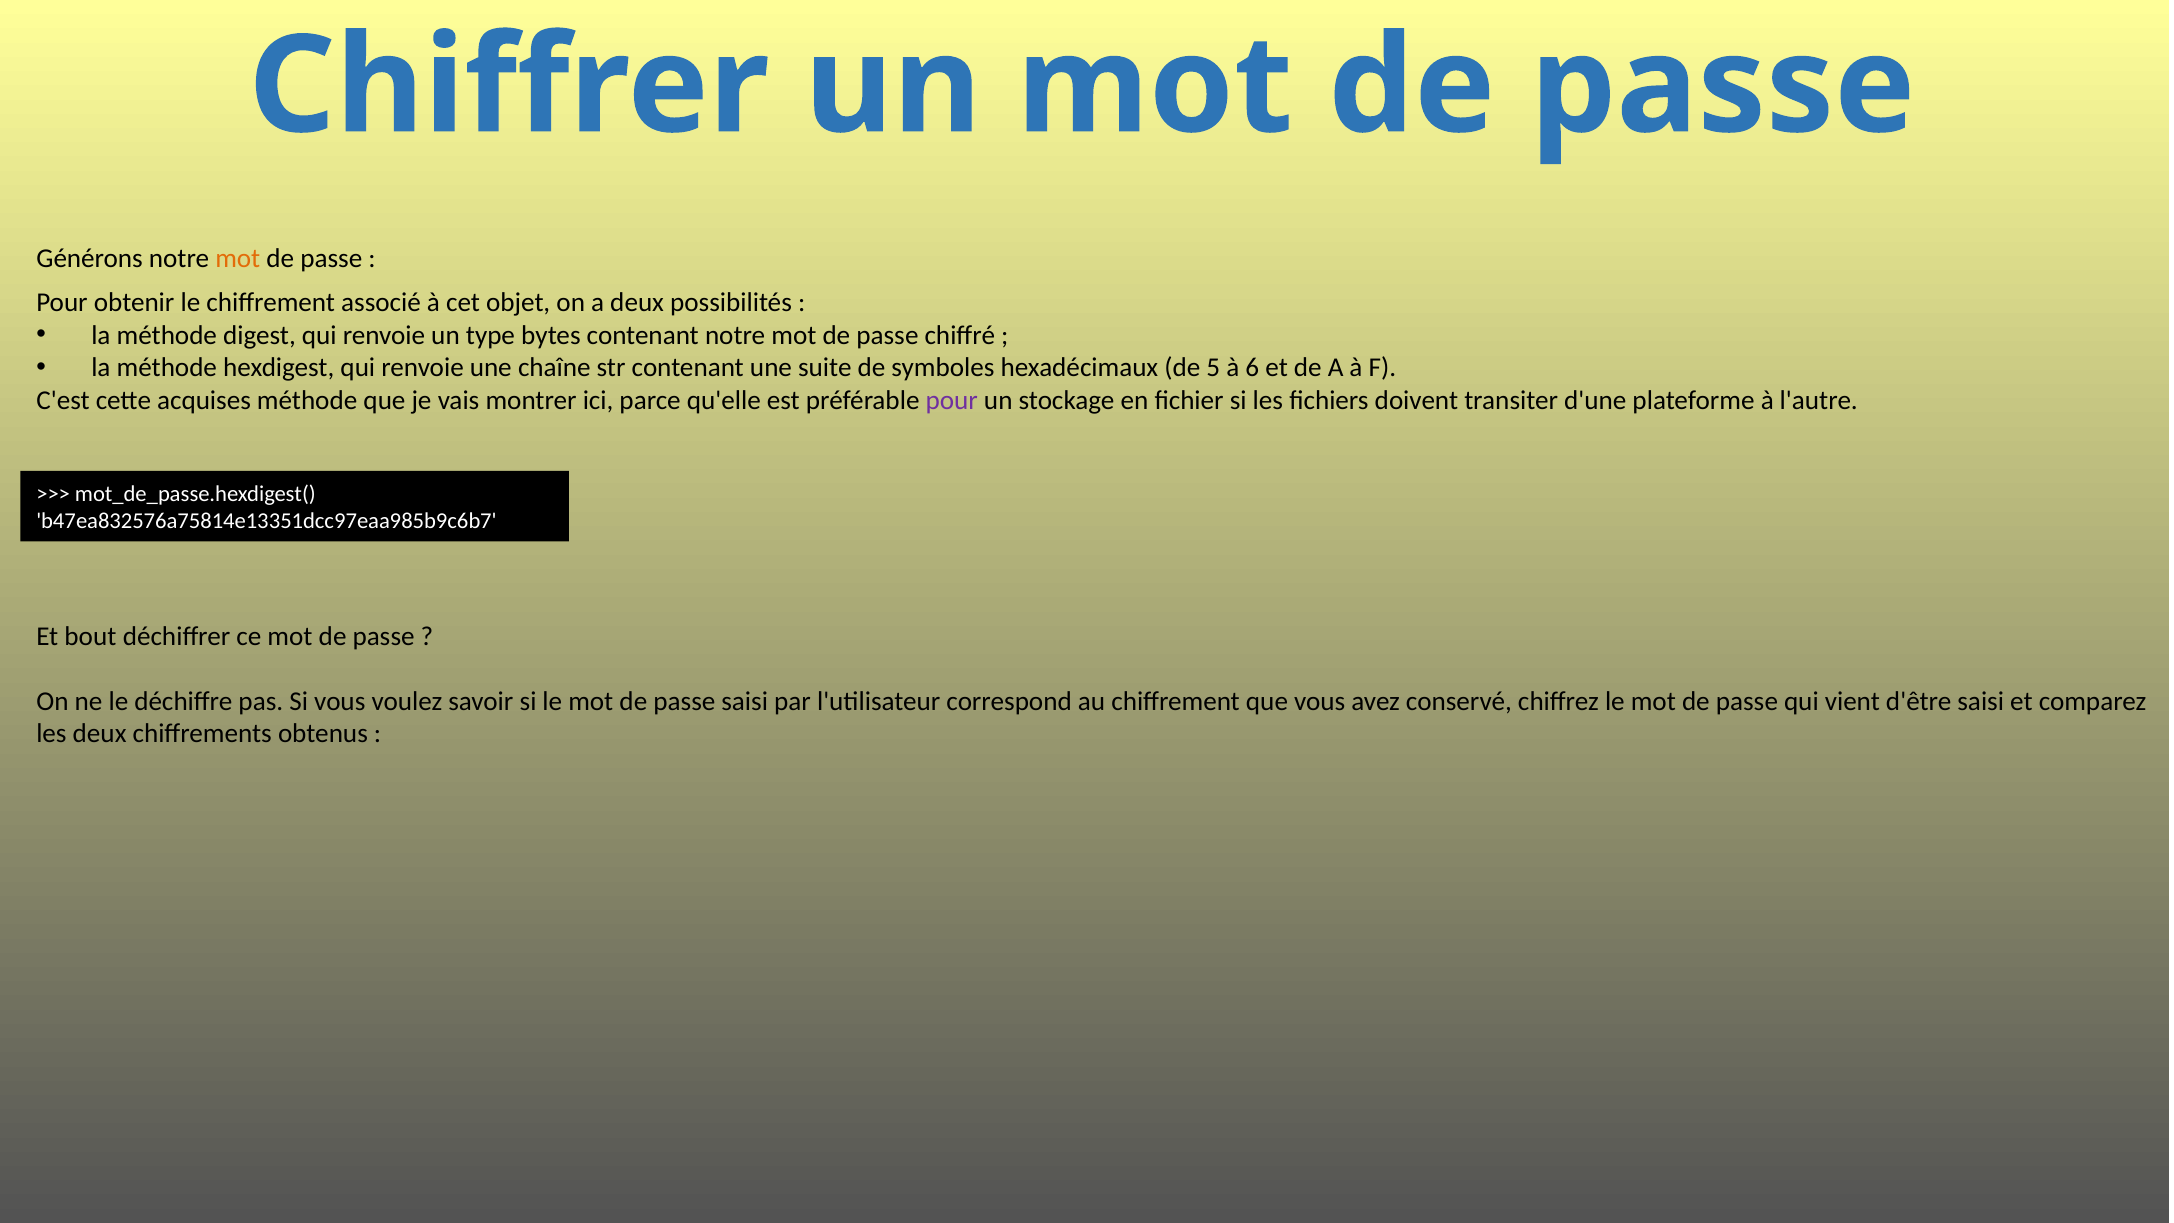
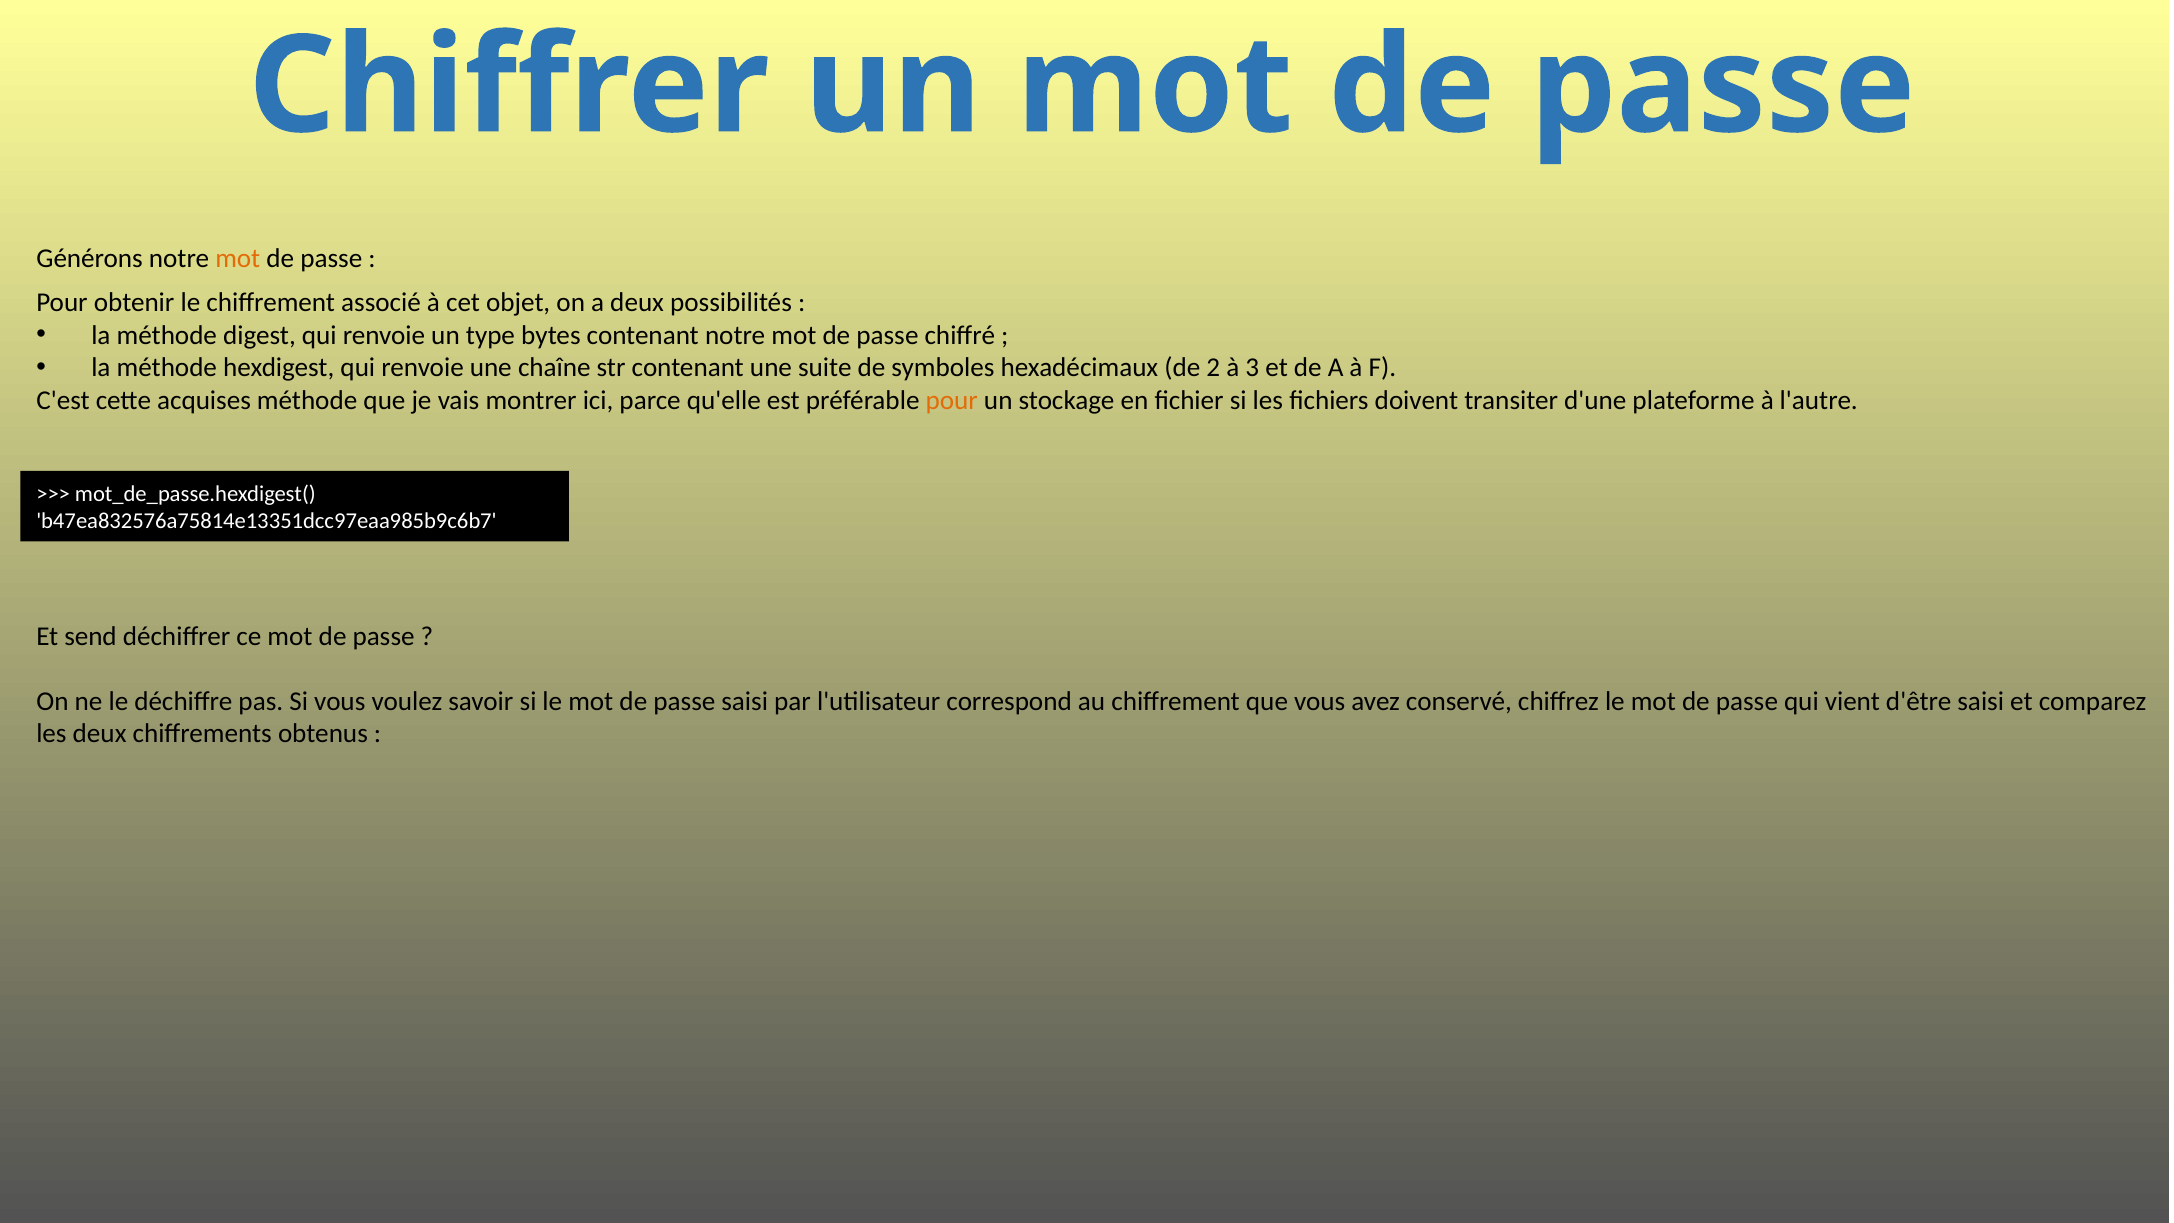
5: 5 -> 2
6: 6 -> 3
pour at (952, 401) colour: purple -> orange
bout: bout -> send
